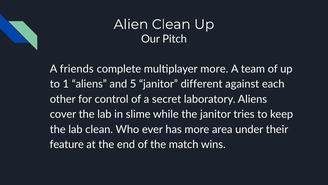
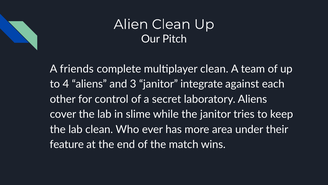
multiplayer more: more -> clean
1: 1 -> 4
5: 5 -> 3
different: different -> integrate
